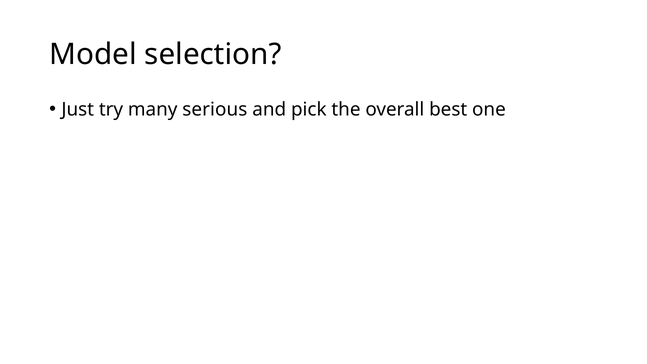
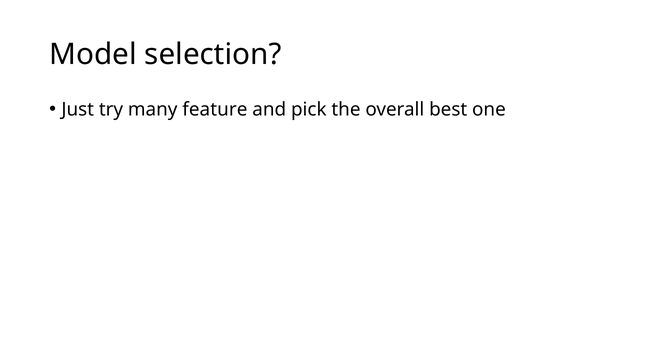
serious: serious -> feature
